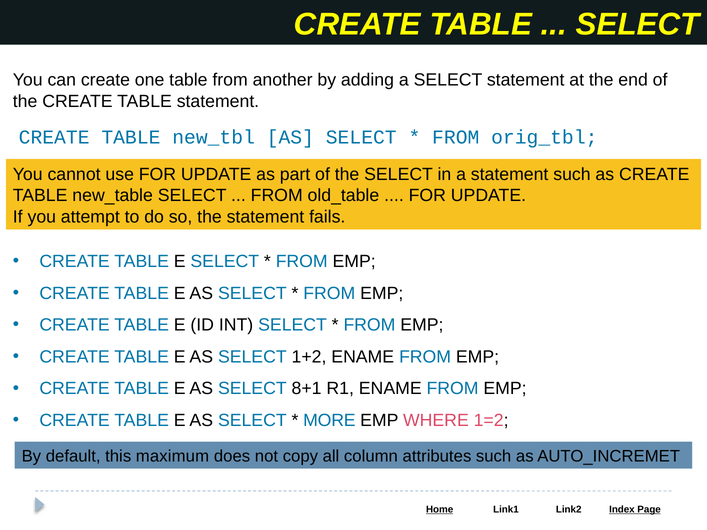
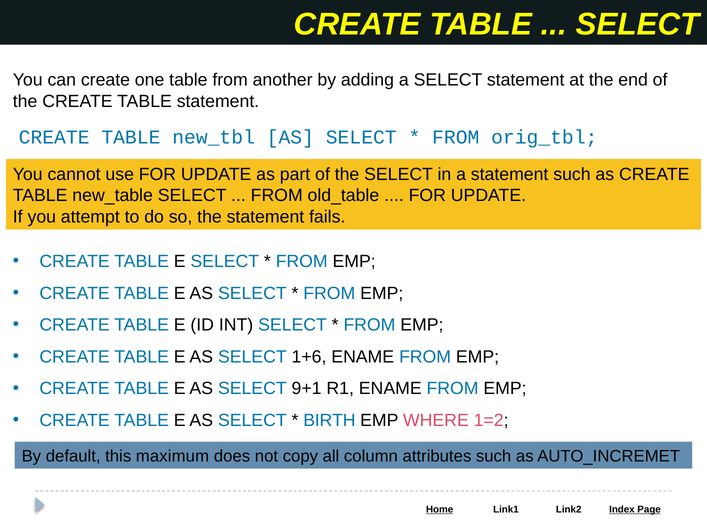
1+2: 1+2 -> 1+6
8+1: 8+1 -> 9+1
MORE: MORE -> BIRTH
